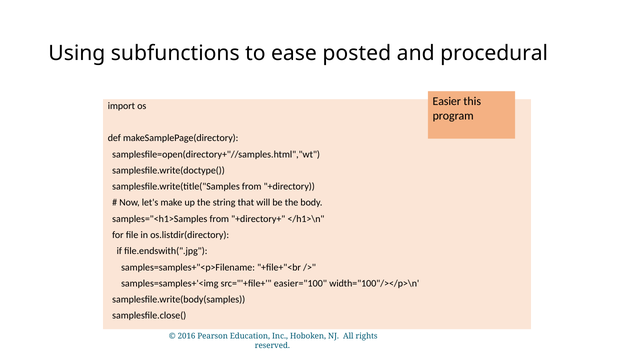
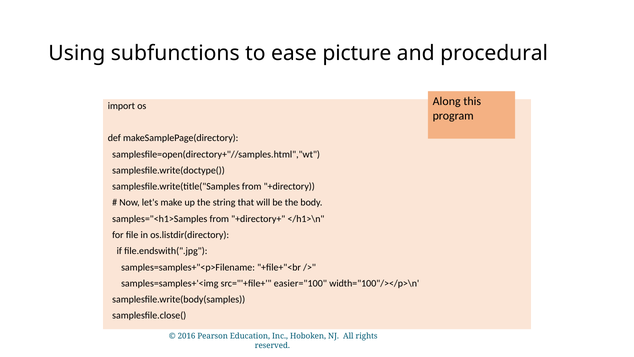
posted: posted -> picture
Easier: Easier -> Along
